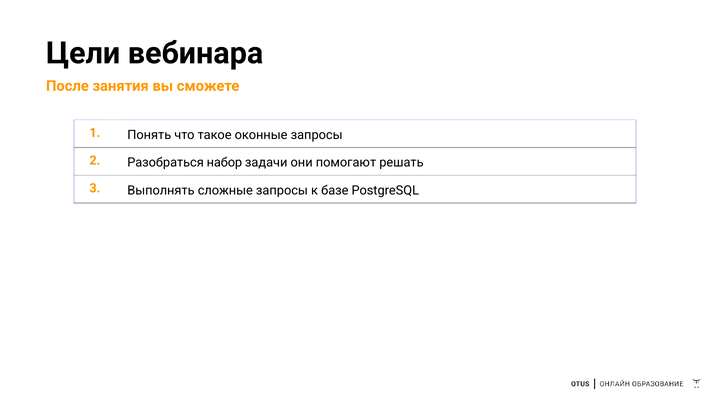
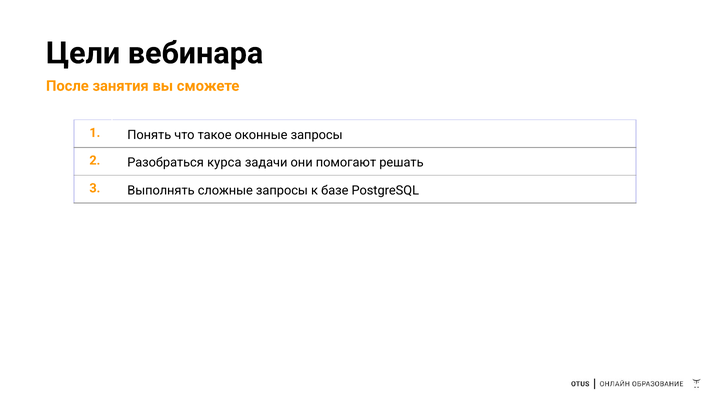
набор: набор -> курса
